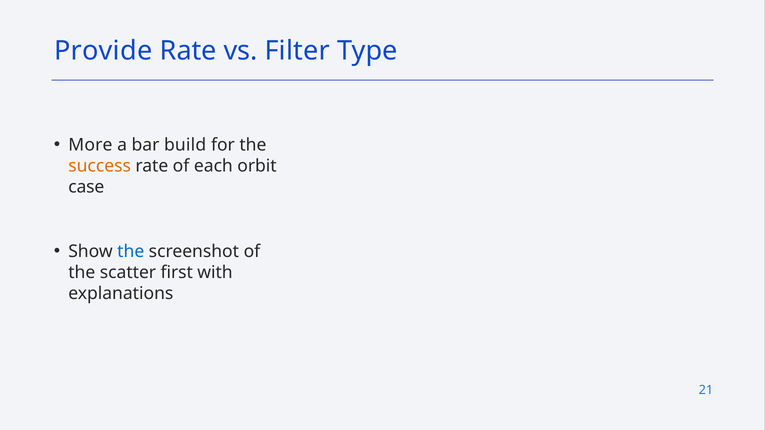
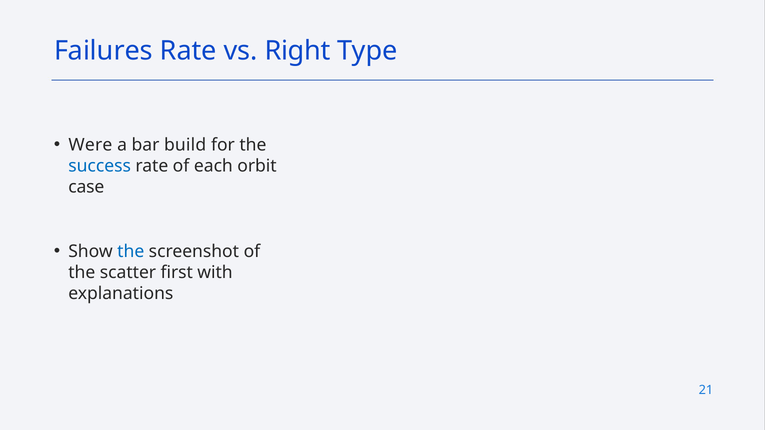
Provide: Provide -> Failures
Filter: Filter -> Right
More: More -> Were
success colour: orange -> blue
